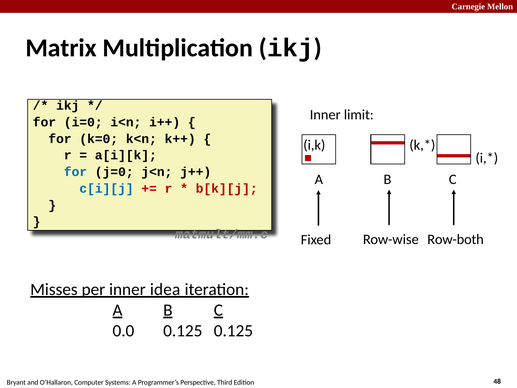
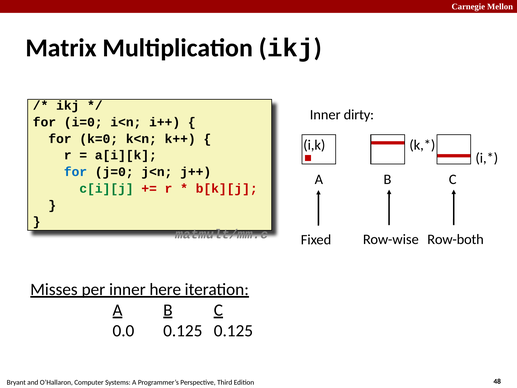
limit: limit -> dirty
c[i][j colour: blue -> green
idea: idea -> here
